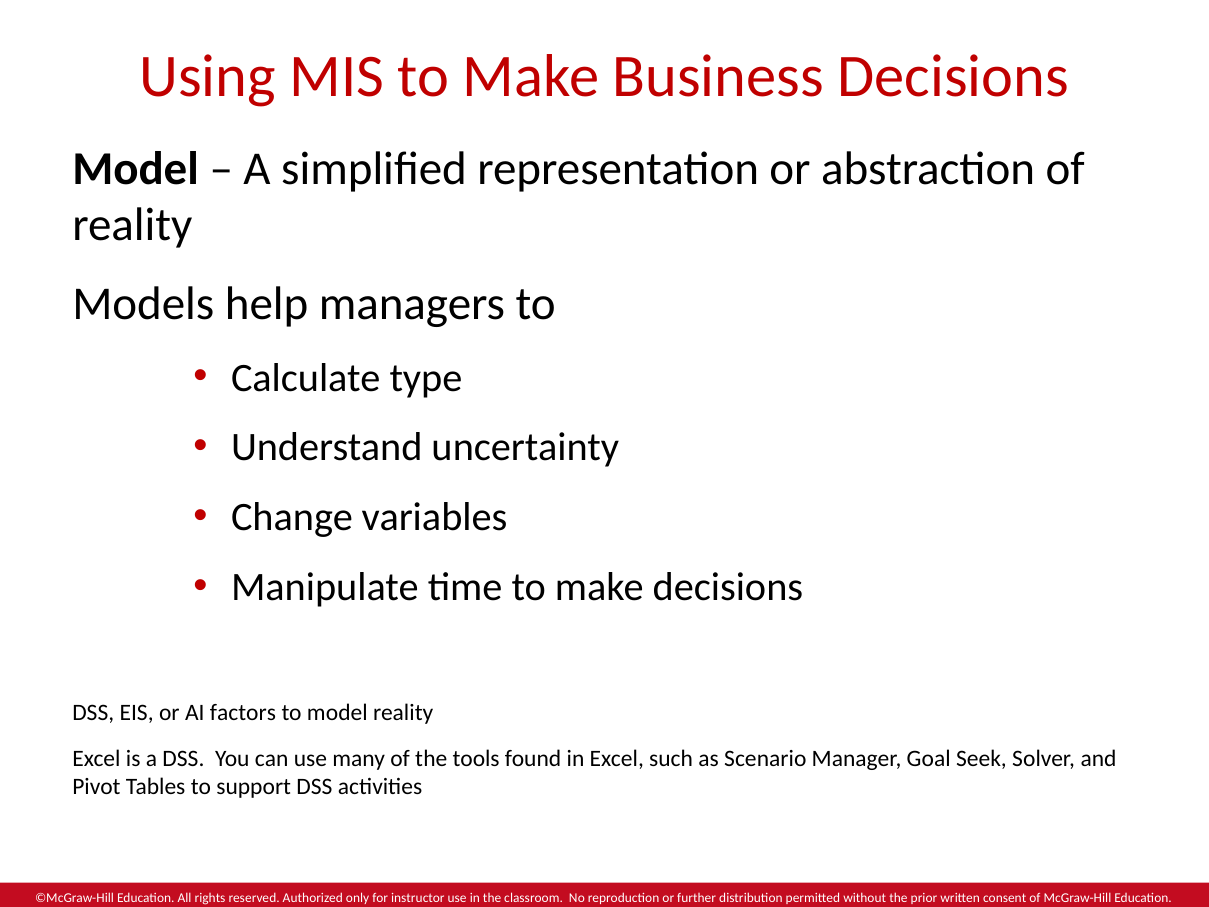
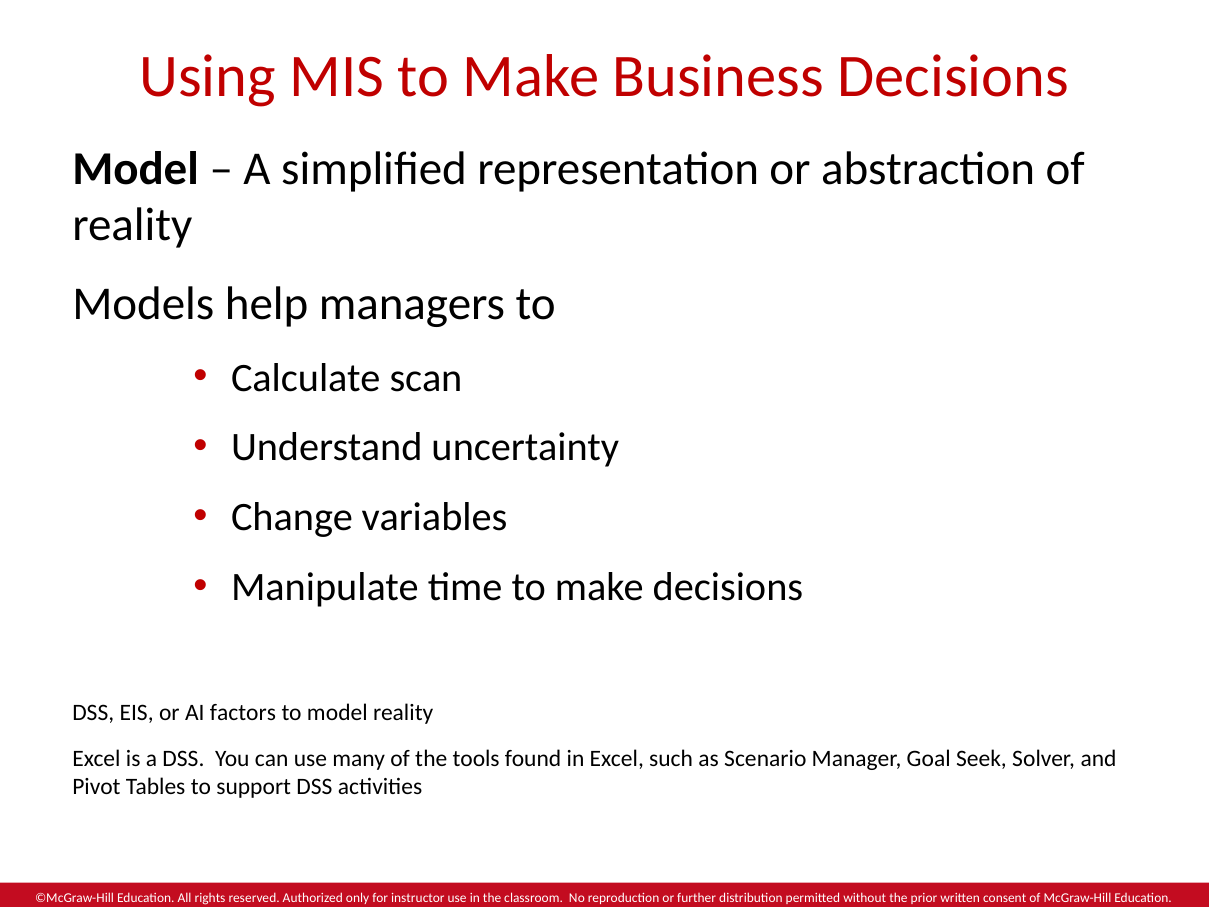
type: type -> scan
